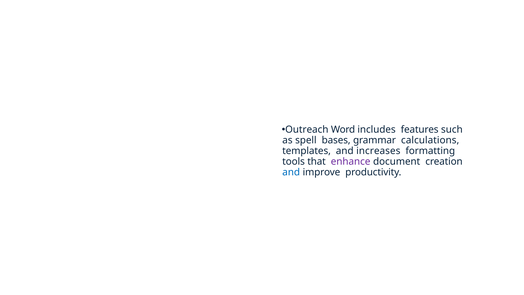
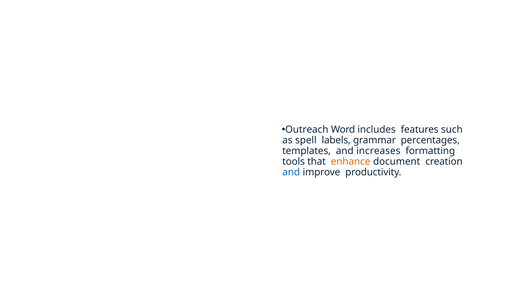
bases: bases -> labels
calculations: calculations -> percentages
enhance colour: purple -> orange
